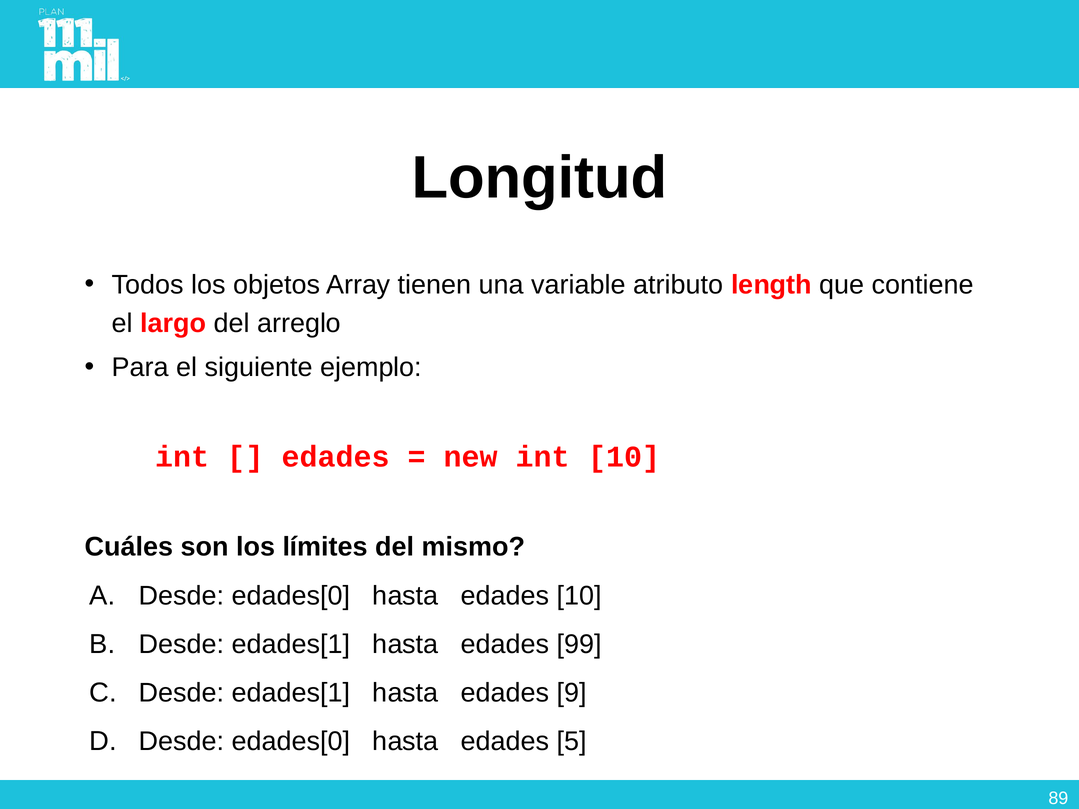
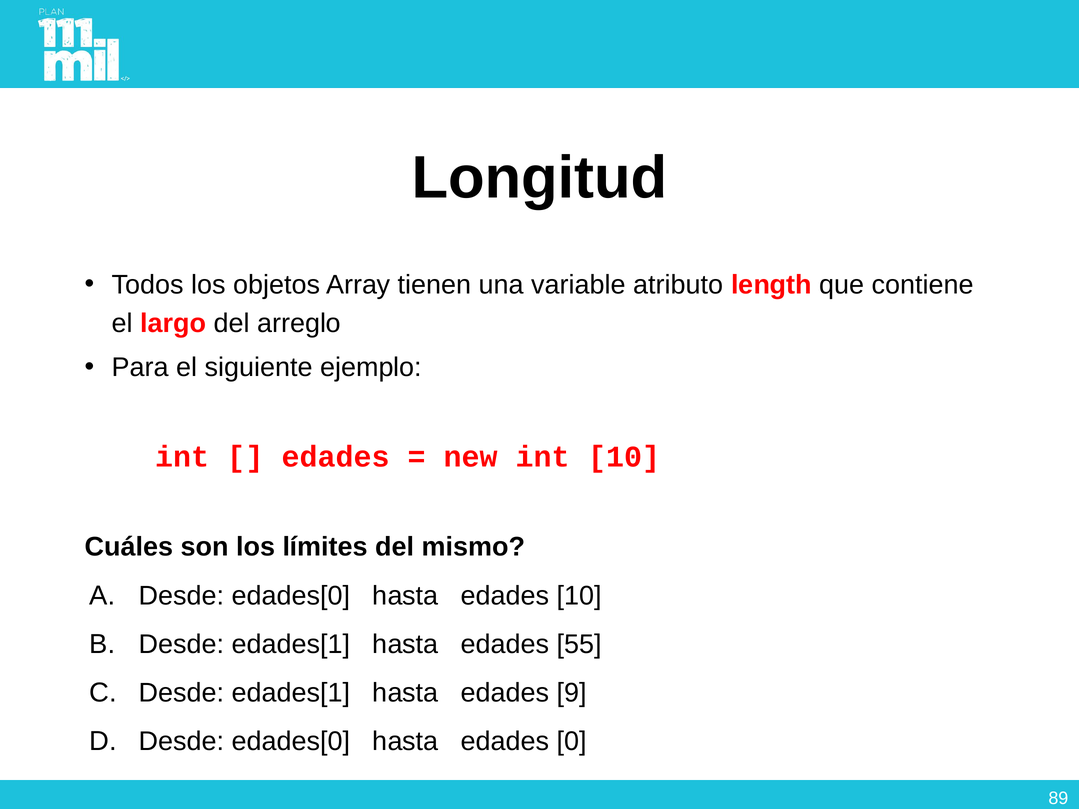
99: 99 -> 55
5: 5 -> 0
